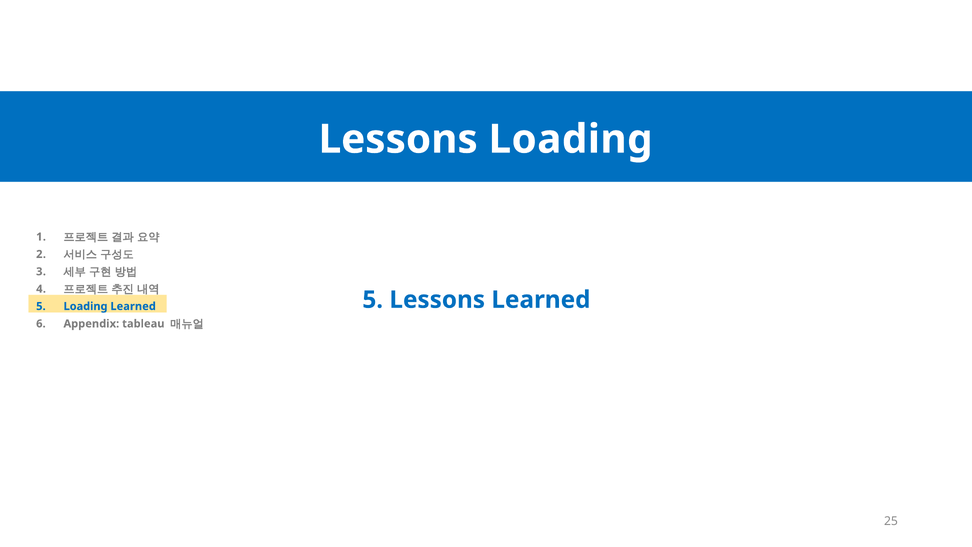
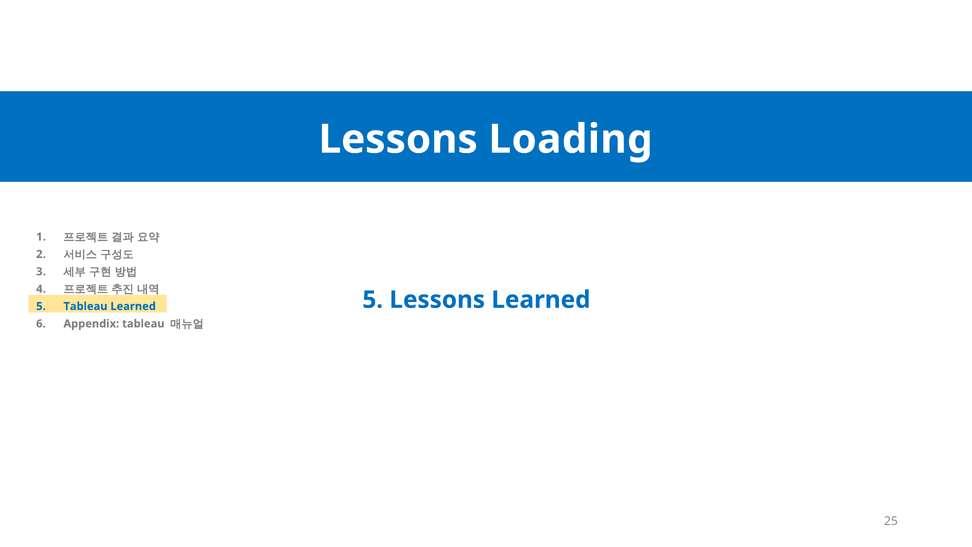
5 Loading: Loading -> Tableau
